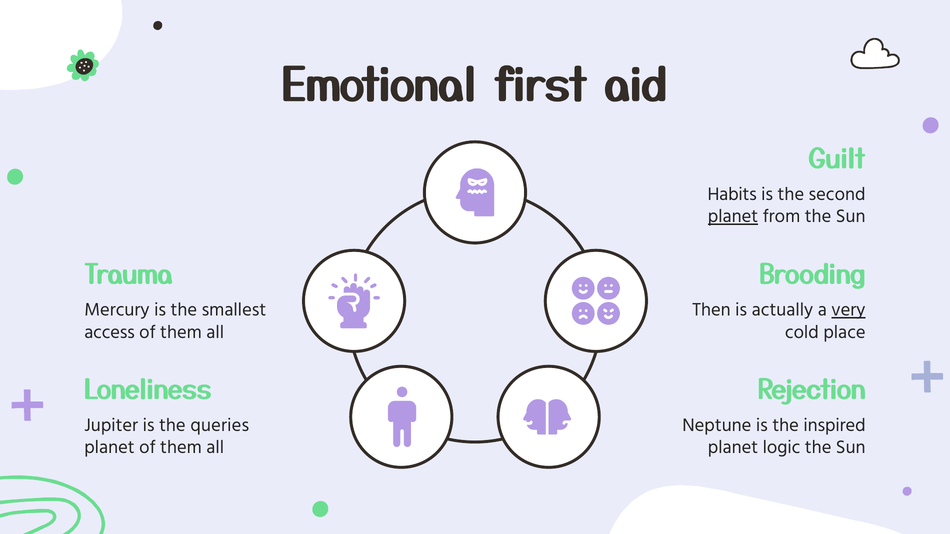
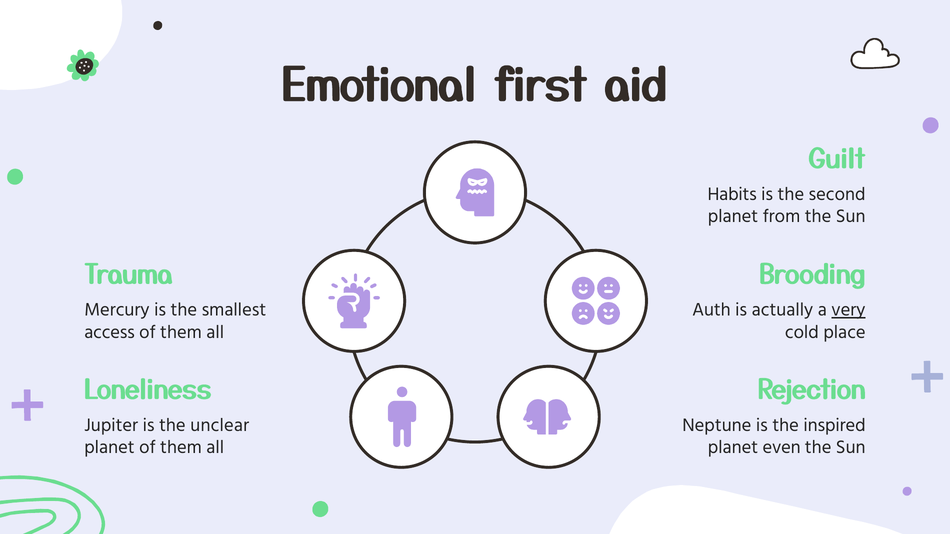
planet at (733, 217) underline: present -> none
Then: Then -> Auth
queries: queries -> unclear
logic: logic -> even
